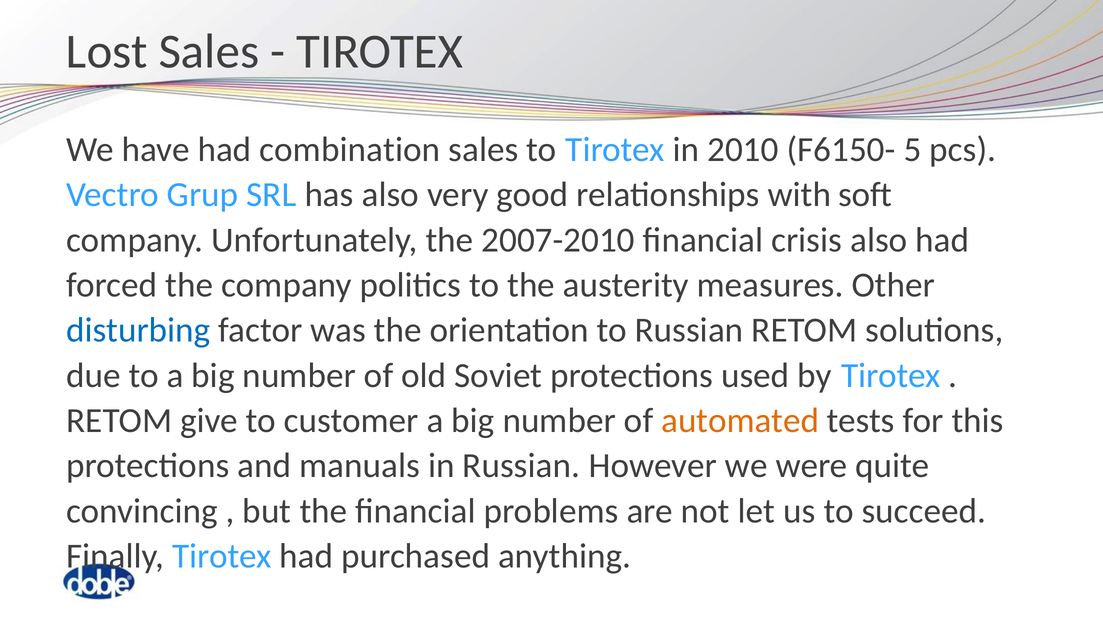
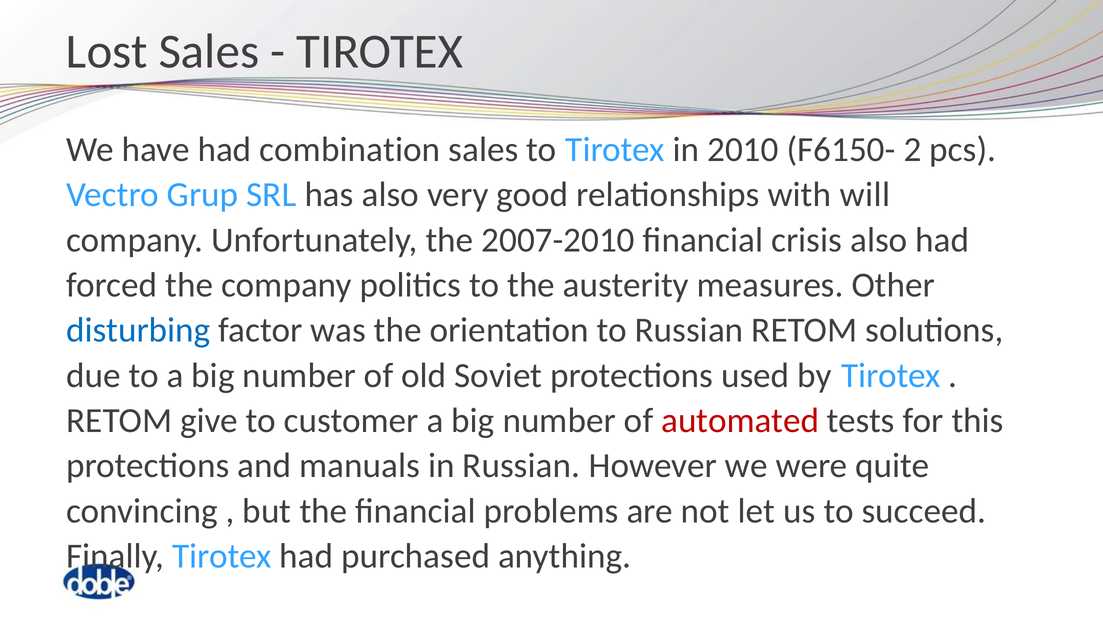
5: 5 -> 2
soft: soft -> will
automated colour: orange -> red
